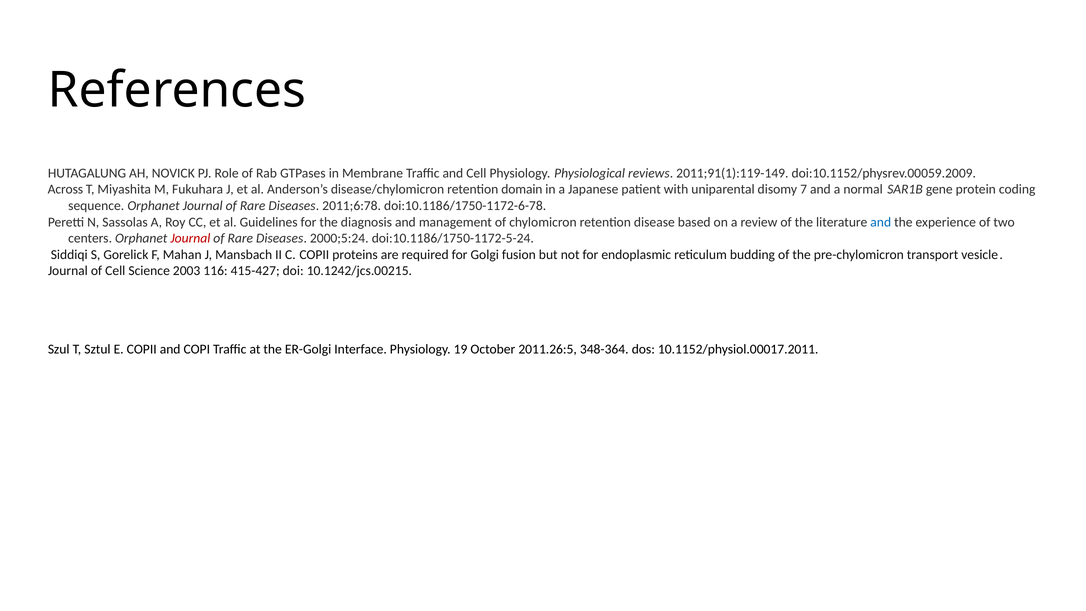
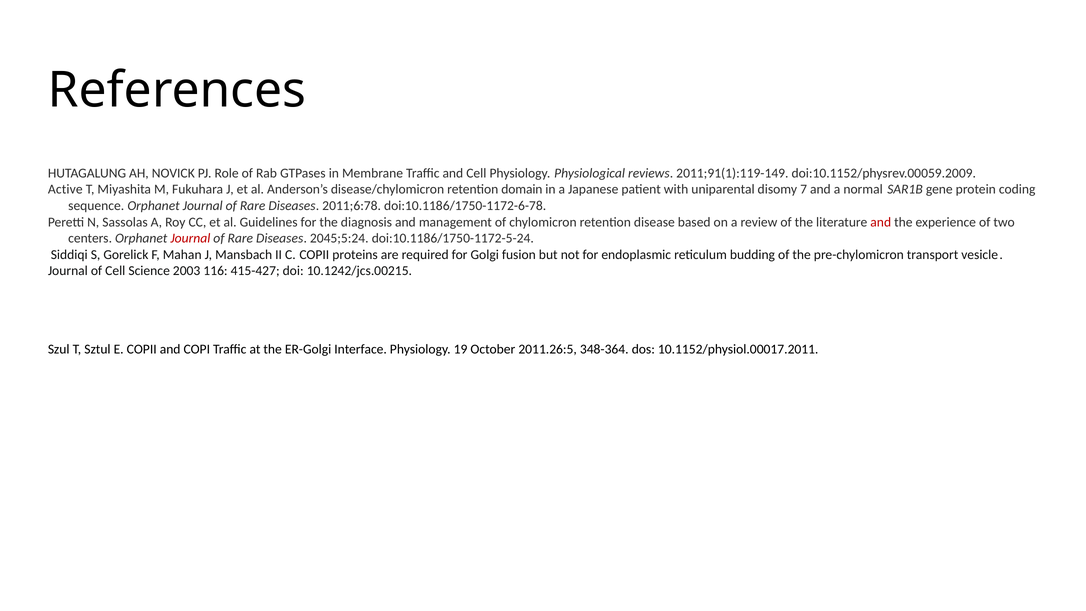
Across: Across -> Active
and at (881, 222) colour: blue -> red
2000;5:24: 2000;5:24 -> 2045;5:24
